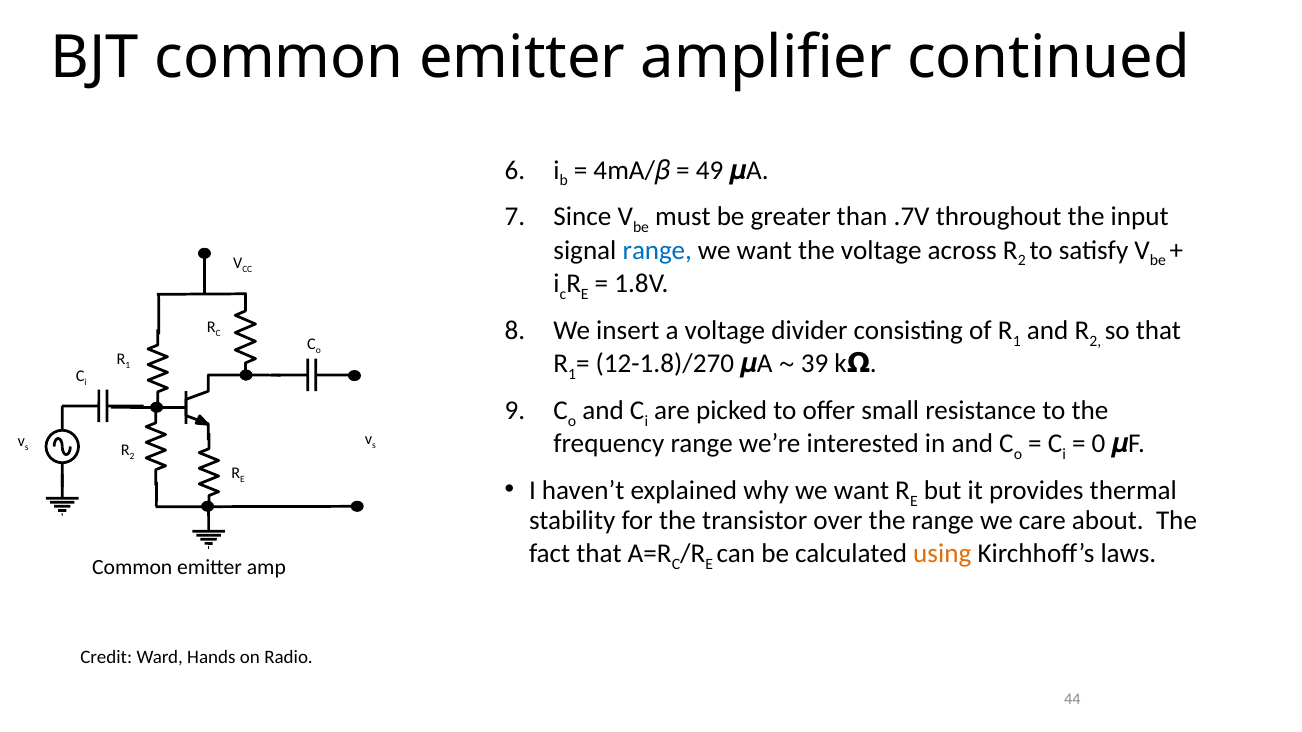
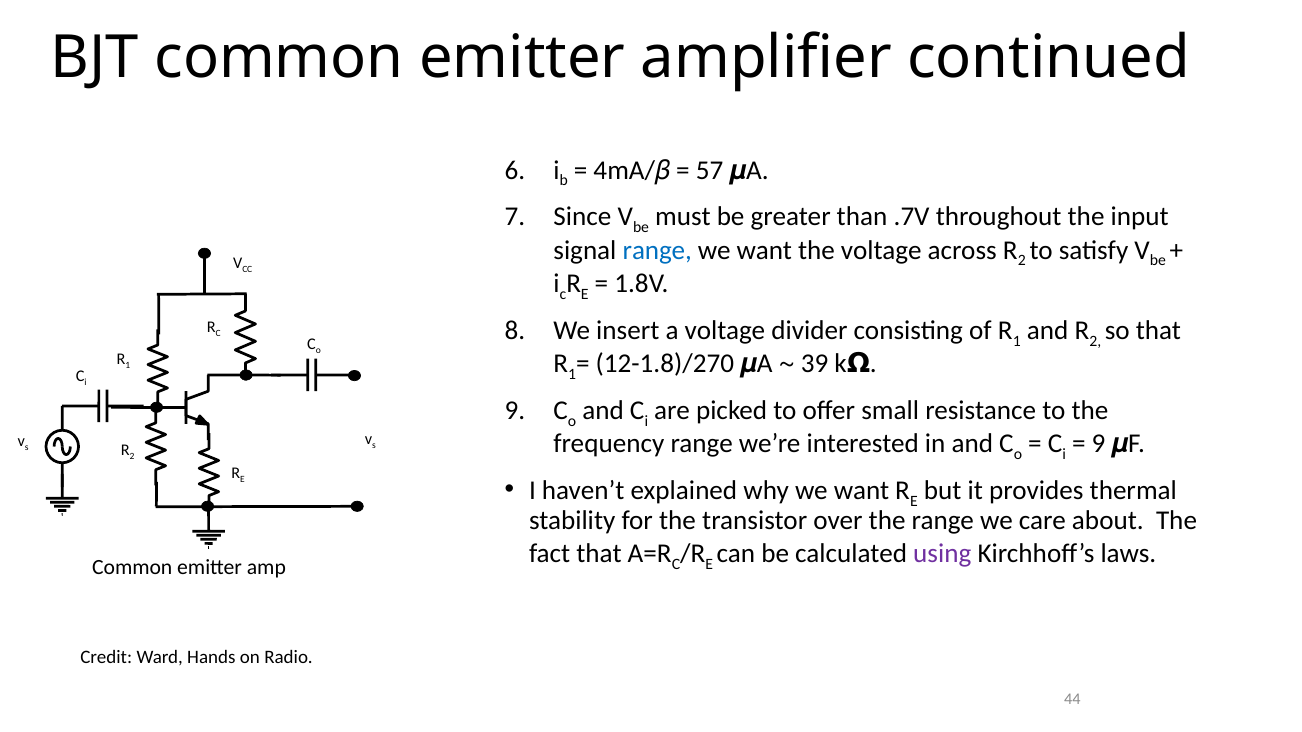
49: 49 -> 57
0 at (1099, 444): 0 -> 9
using colour: orange -> purple
